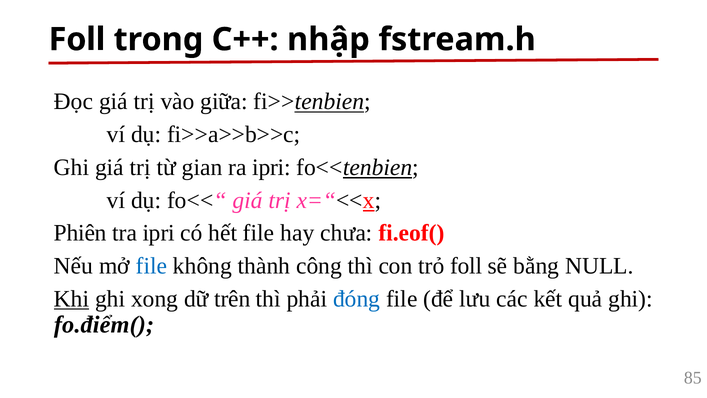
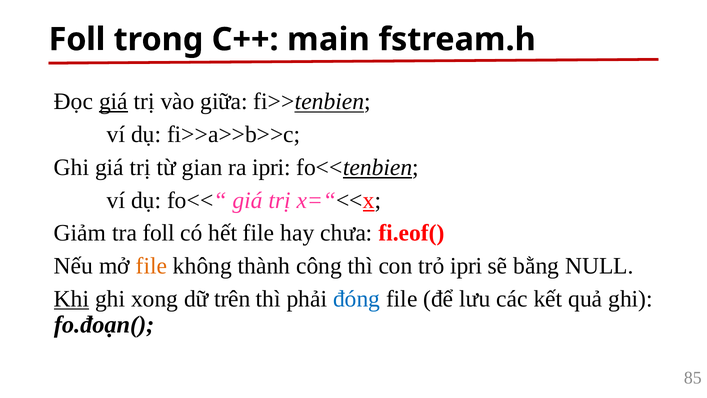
nhập: nhập -> main
giá at (113, 102) underline: none -> present
Phiên: Phiên -> Giảm
tra ipri: ipri -> foll
file at (151, 266) colour: blue -> orange
trỏ foll: foll -> ipri
fo.điểm(: fo.điểm( -> fo.đoạn(
